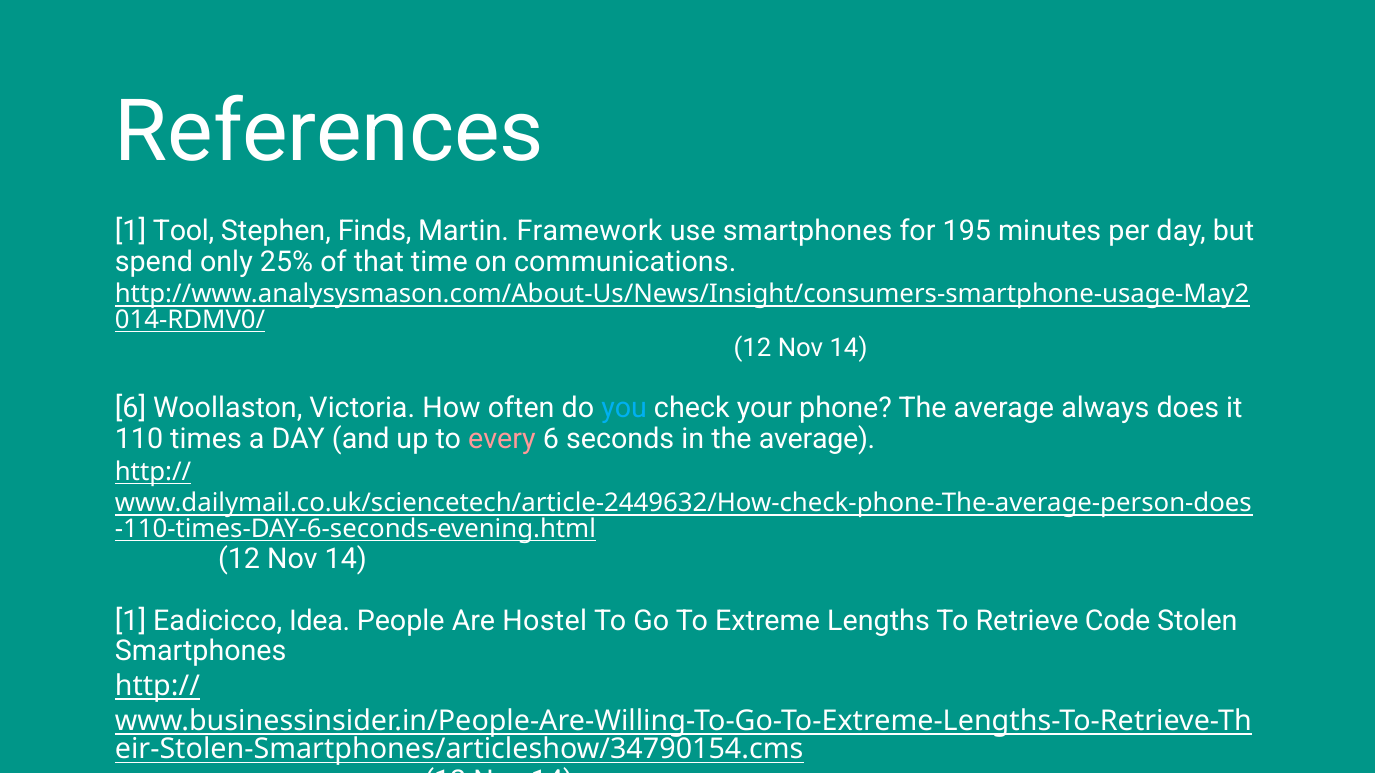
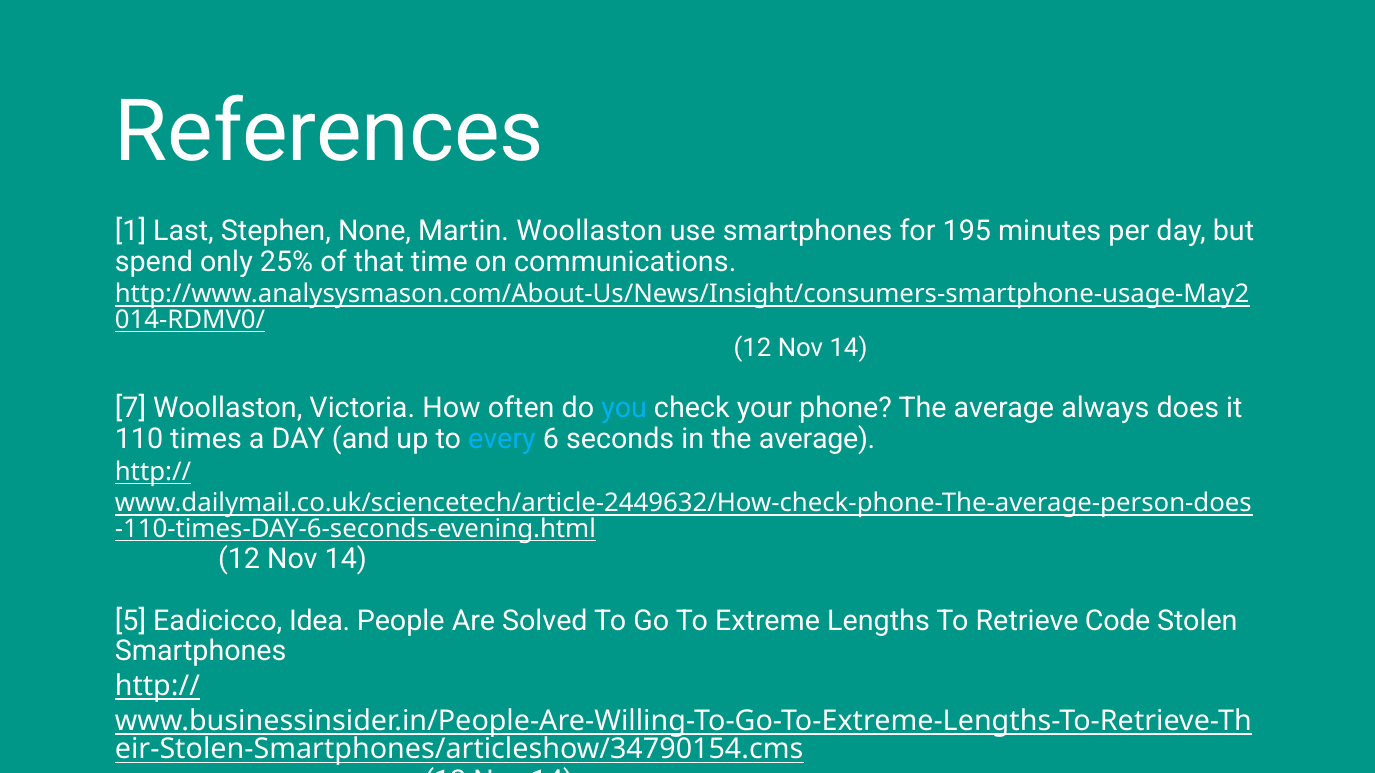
Tool: Tool -> Last
Finds: Finds -> None
Martin Framework: Framework -> Woollaston
6 at (131, 409): 6 -> 7
every colour: pink -> light blue
1 at (131, 621): 1 -> 5
Hostel: Hostel -> Solved
